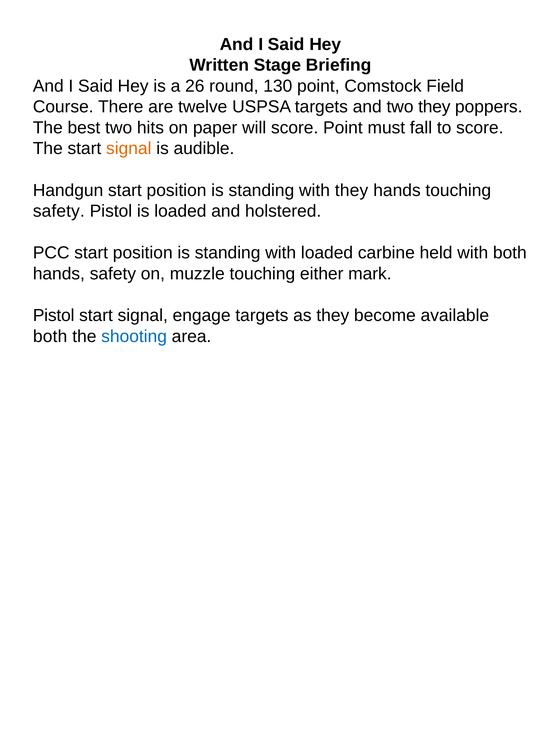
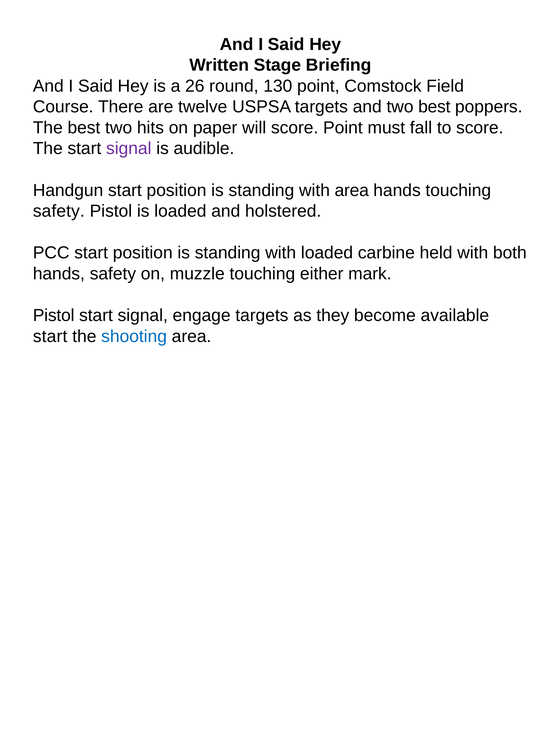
two they: they -> best
signal at (129, 149) colour: orange -> purple
with they: they -> area
both at (50, 336): both -> start
